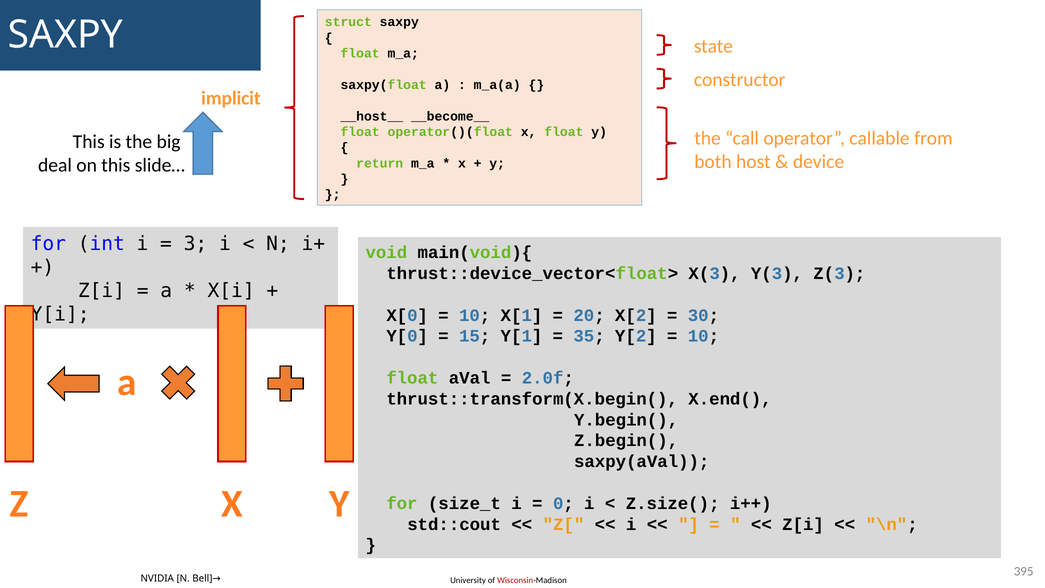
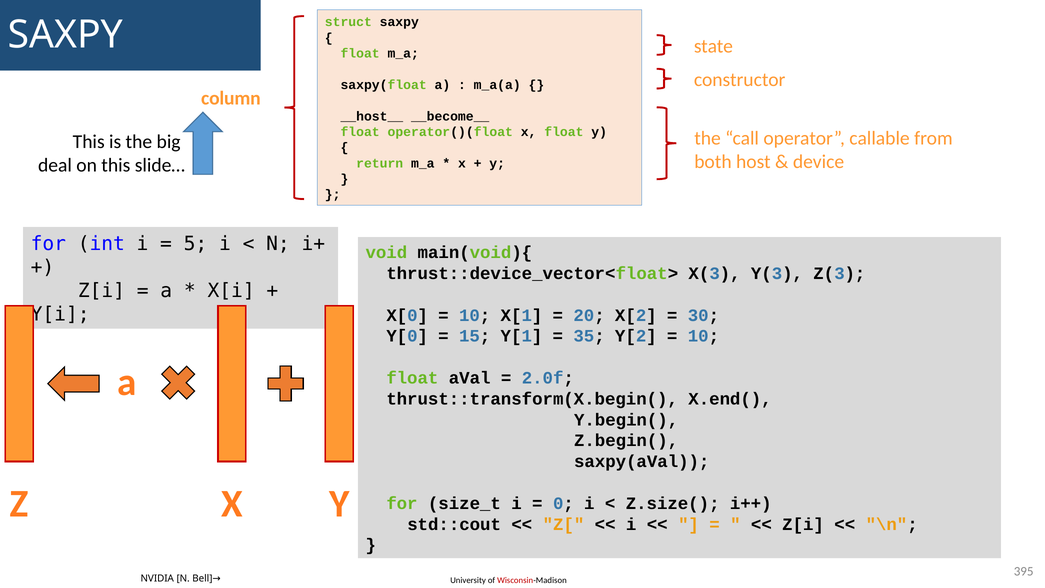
implicit: implicit -> column
3: 3 -> 5
